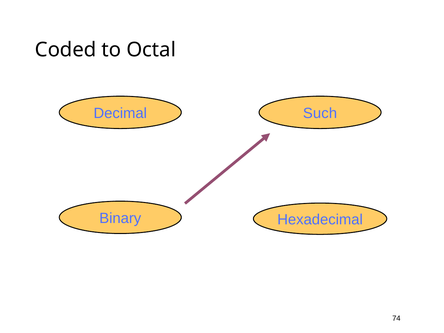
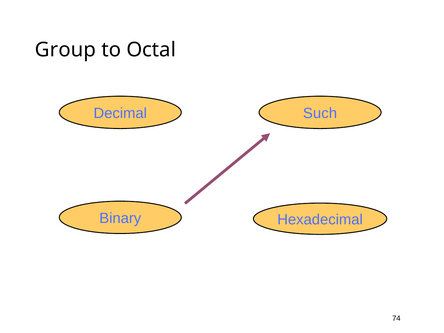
Coded: Coded -> Group
